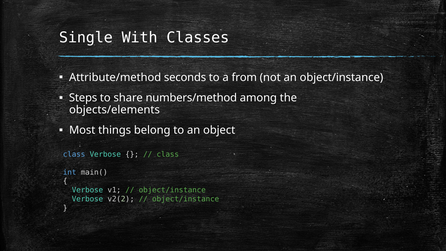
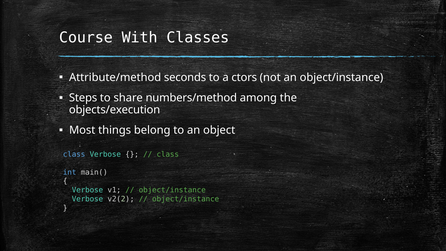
Single: Single -> Course
from: from -> ctors
objects/elements: objects/elements -> objects/execution
